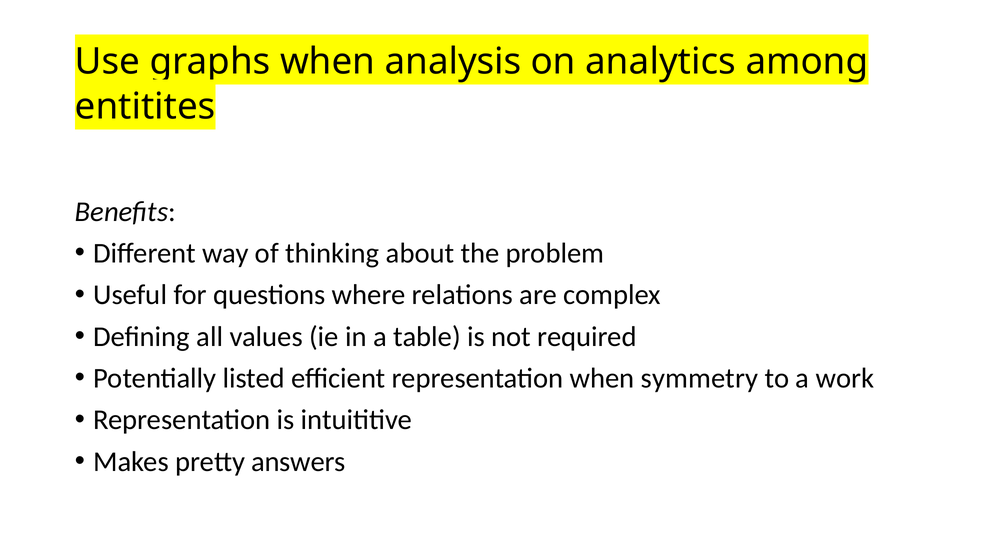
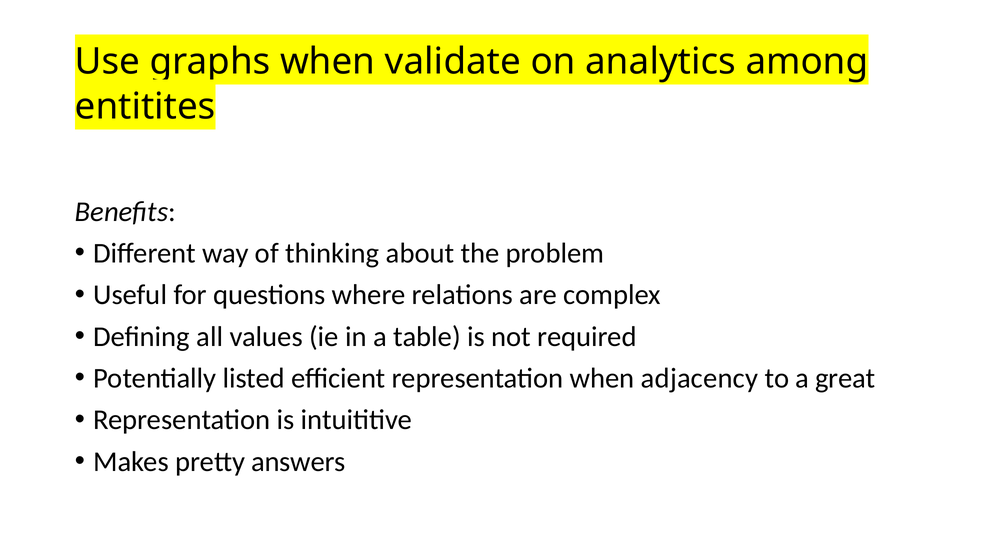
analysis: analysis -> validate
symmetry: symmetry -> adjacency
work: work -> great
